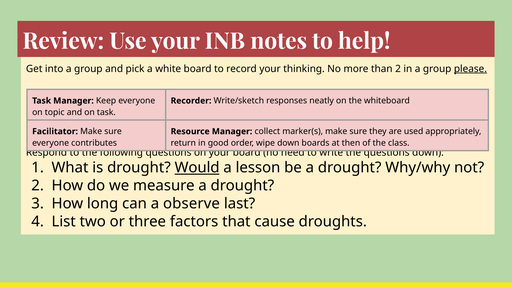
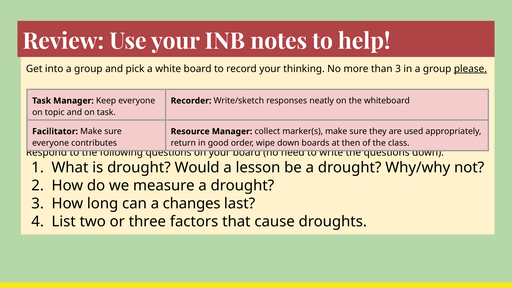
than 2: 2 -> 3
Would underline: present -> none
observe: observe -> changes
